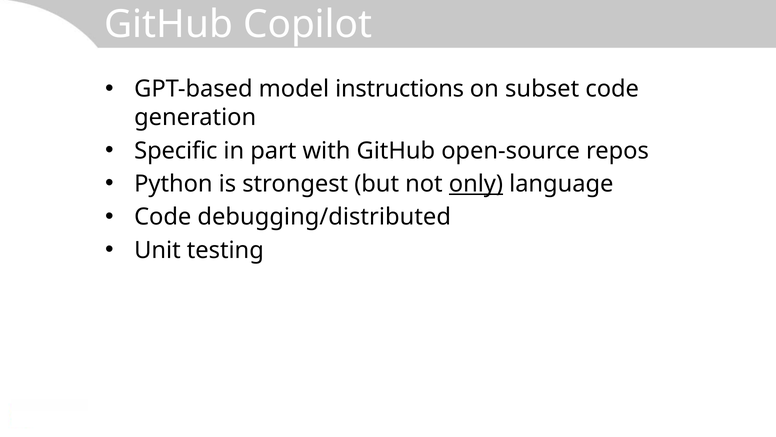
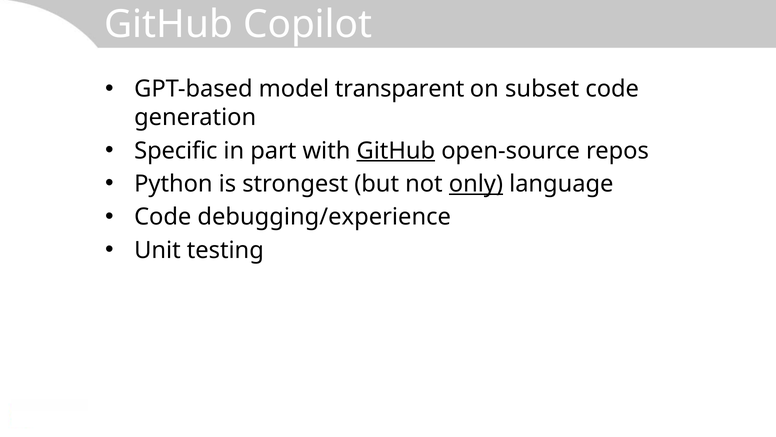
instructions: instructions -> transparent
GitHub at (396, 151) underline: none -> present
debugging/distributed: debugging/distributed -> debugging/experience
